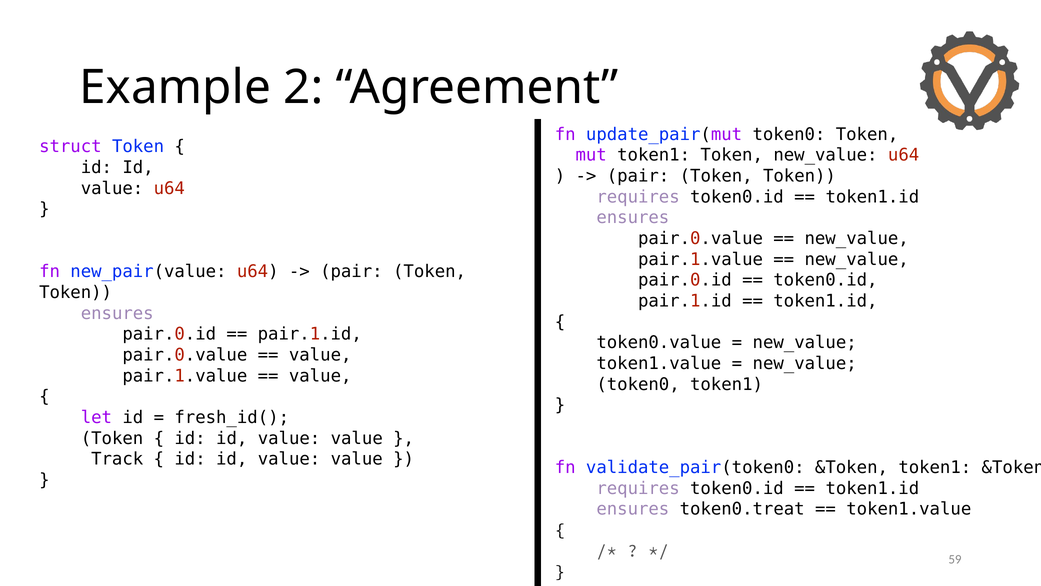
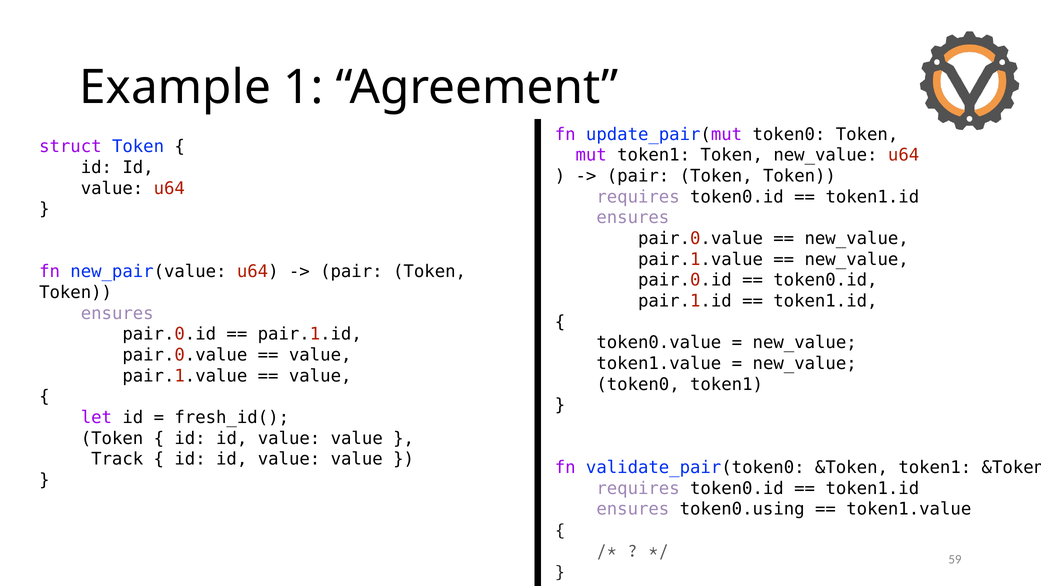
2: 2 -> 1
token0.treat: token0.treat -> token0.using
